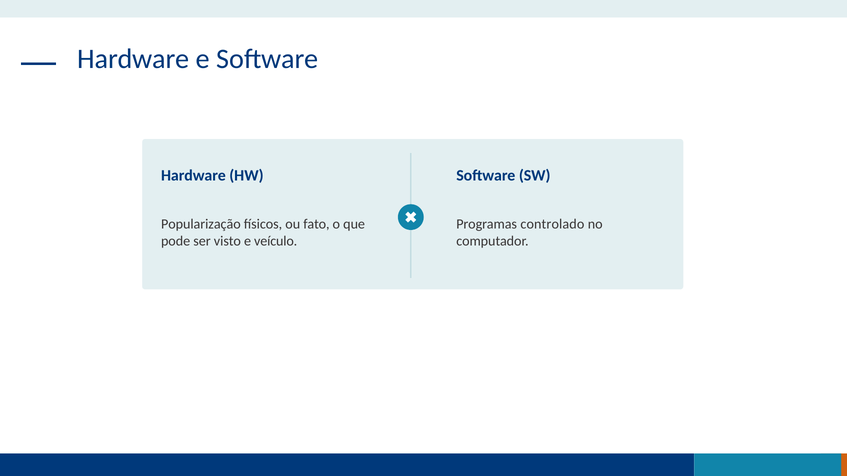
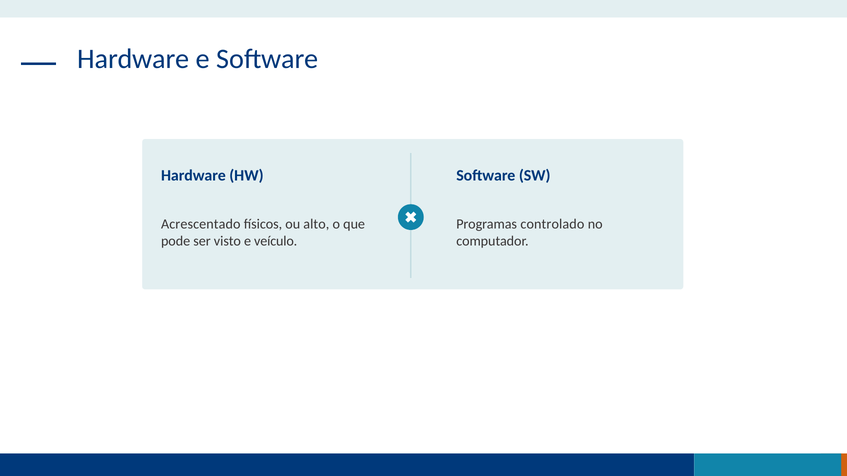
Popularização: Popularização -> Acrescentado
fato: fato -> alto
